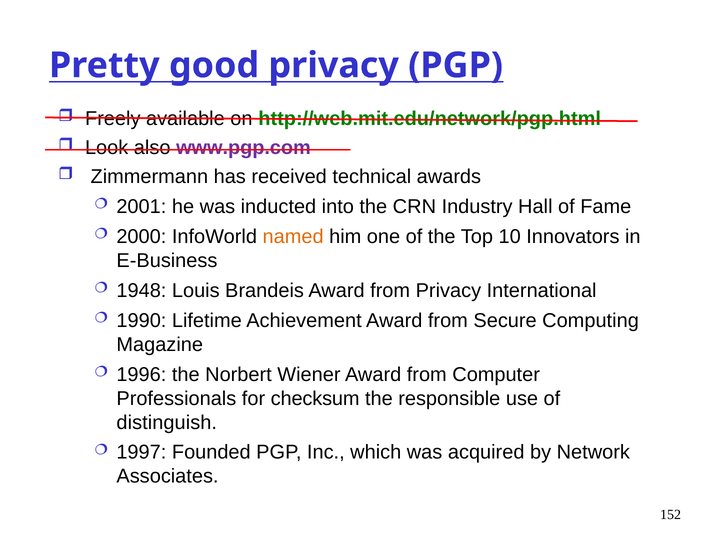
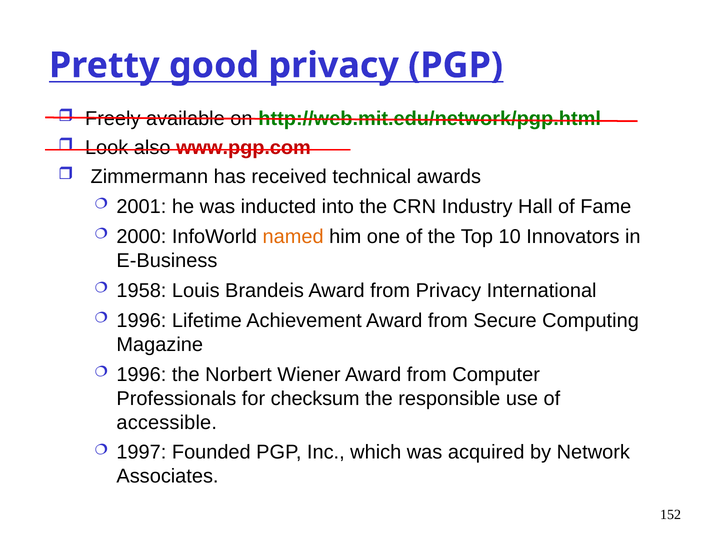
www.pgp.com colour: purple -> red
1948: 1948 -> 1958
1990 at (141, 320): 1990 -> 1996
distinguish: distinguish -> accessible
